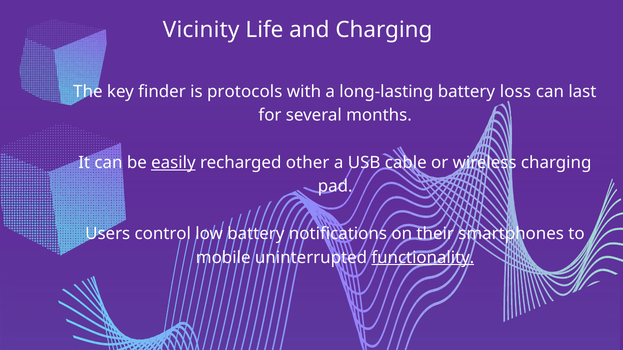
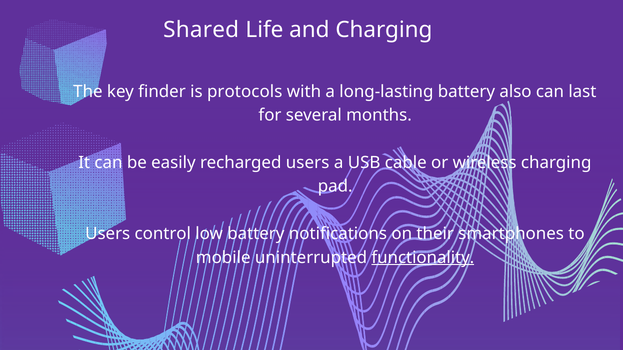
Vicinity: Vicinity -> Shared
loss: loss -> also
easily underline: present -> none
recharged other: other -> users
